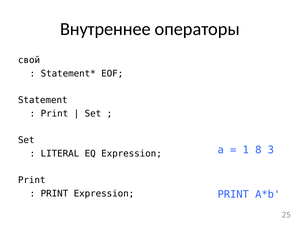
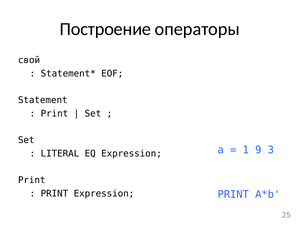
Внутреннее: Внутреннее -> Построение
8: 8 -> 9
